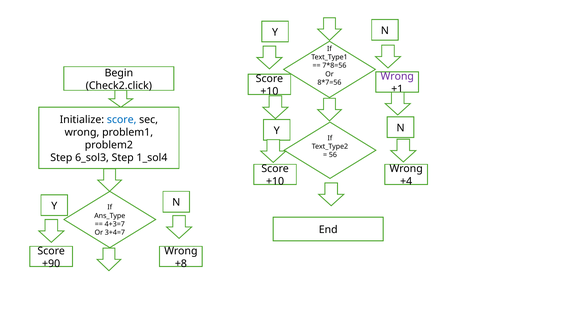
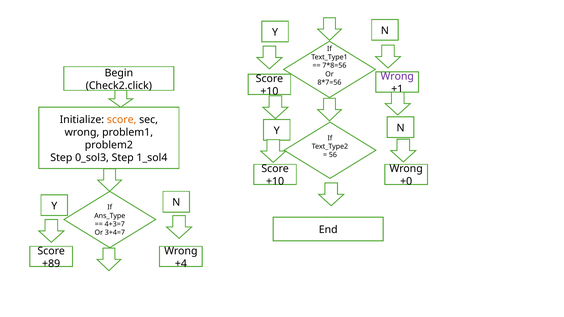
score at (122, 120) colour: blue -> orange
6_sol3: 6_sol3 -> 0_sol3
+4: +4 -> +0
+90: +90 -> +89
+8: +8 -> +4
